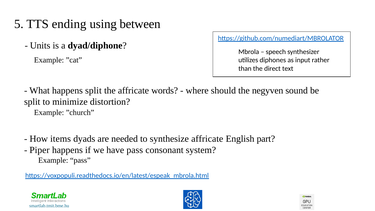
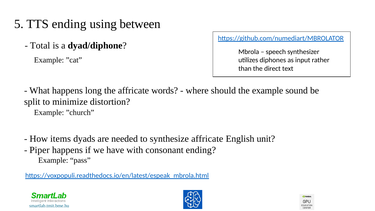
Units: Units -> Total
happens split: split -> long
the negyven: negyven -> example
part: part -> unit
have pass: pass -> with
consonant system: system -> ending
